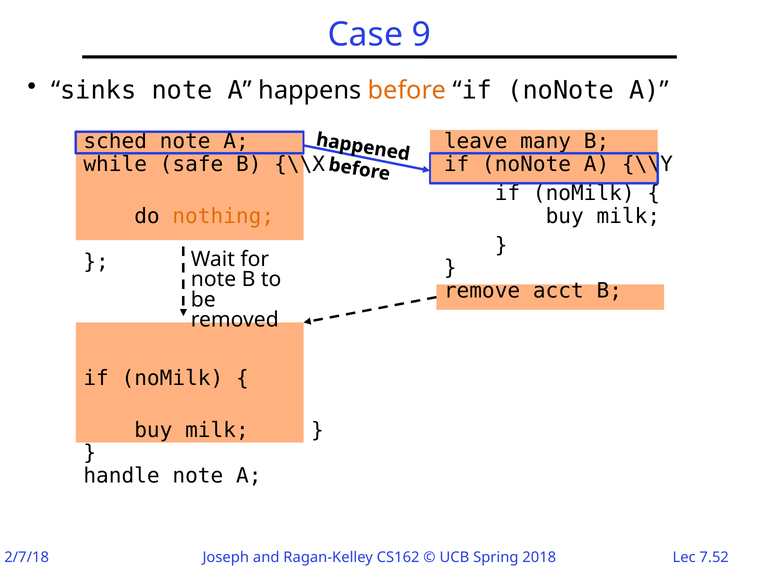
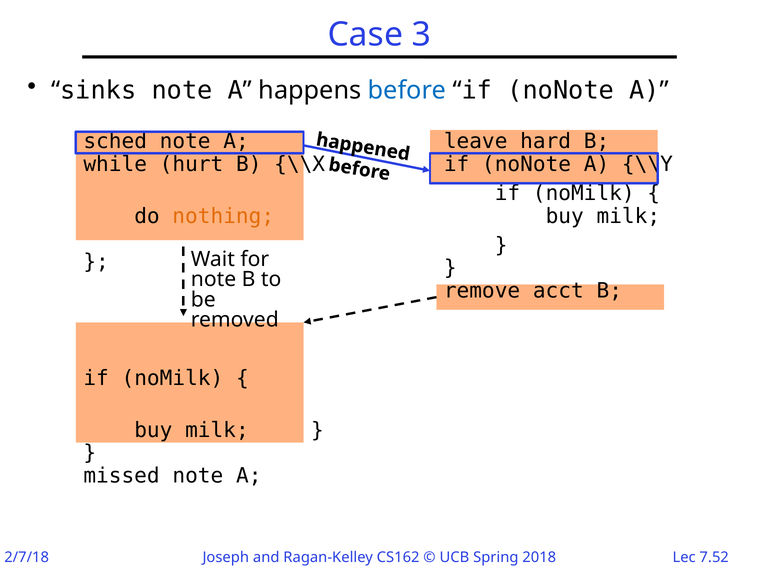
9: 9 -> 3
before at (407, 91) colour: orange -> blue
many: many -> hard
safe: safe -> hurt
handle: handle -> missed
